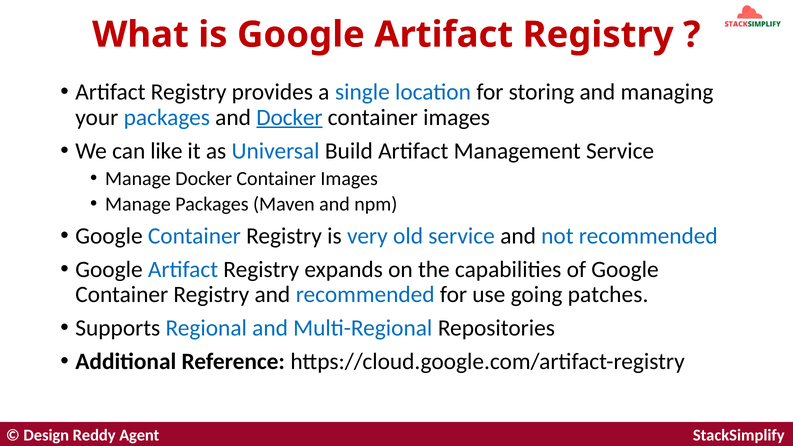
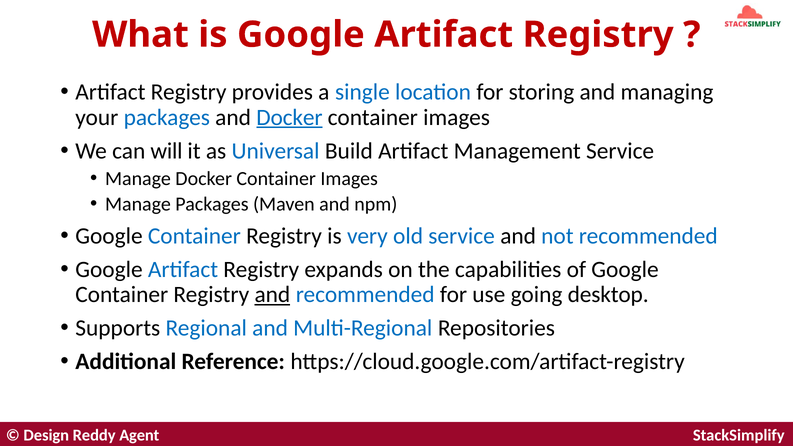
like: like -> will
and at (272, 295) underline: none -> present
patches: patches -> desktop
